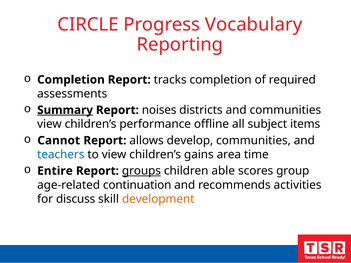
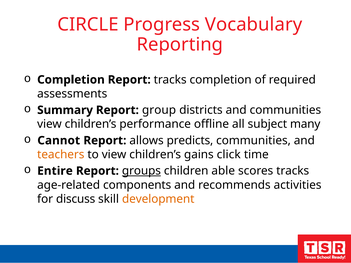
Summary underline: present -> none
noises: noises -> group
items: items -> many
develop: develop -> predicts
teachers colour: blue -> orange
area: area -> click
scores group: group -> tracks
continuation: continuation -> components
